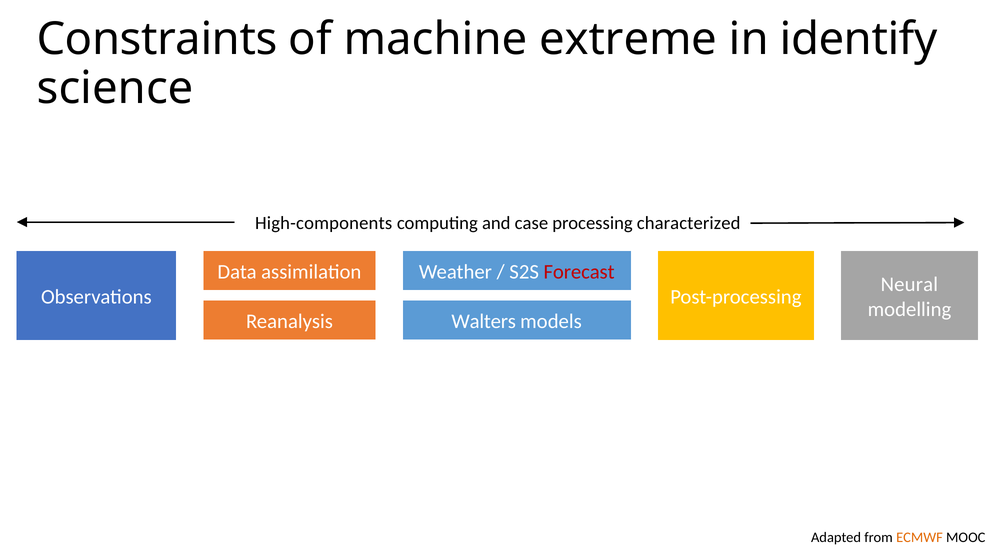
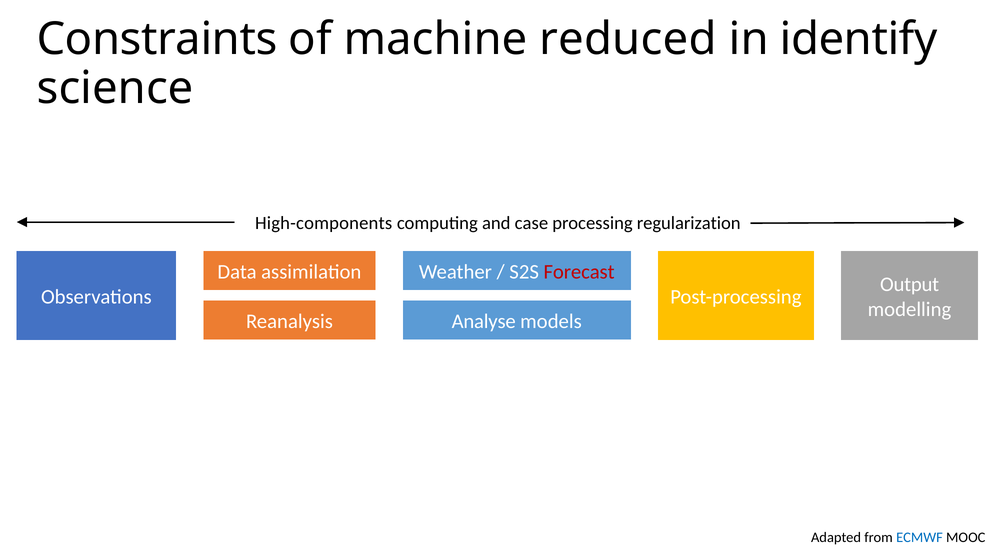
extreme: extreme -> reduced
characterized: characterized -> regularization
Neural: Neural -> Output
Walters: Walters -> Analyse
ECMWF colour: orange -> blue
